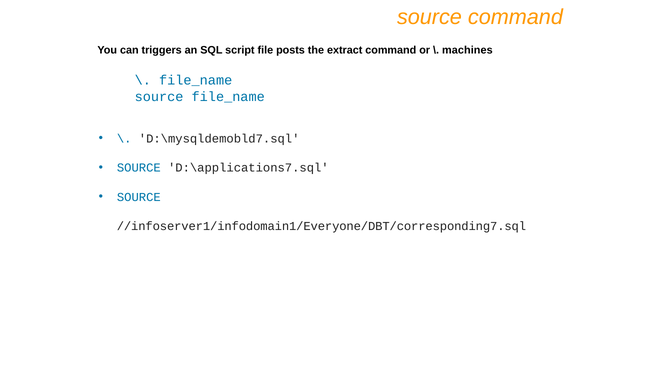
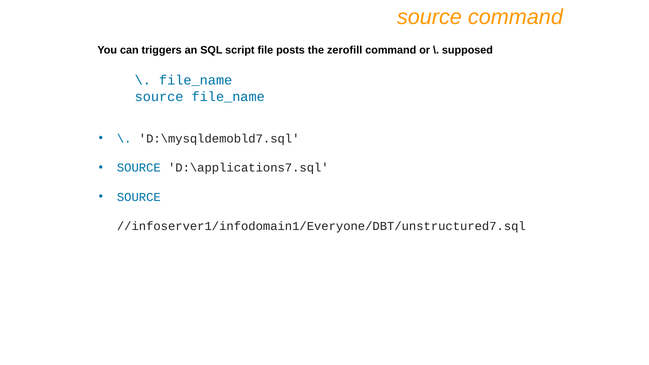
extract: extract -> zerofill
machines: machines -> supposed
//infoserver1/infodomain1/Everyone/DBT/corresponding7.sql: //infoserver1/infodomain1/Everyone/DBT/corresponding7.sql -> //infoserver1/infodomain1/Everyone/DBT/unstructured7.sql
